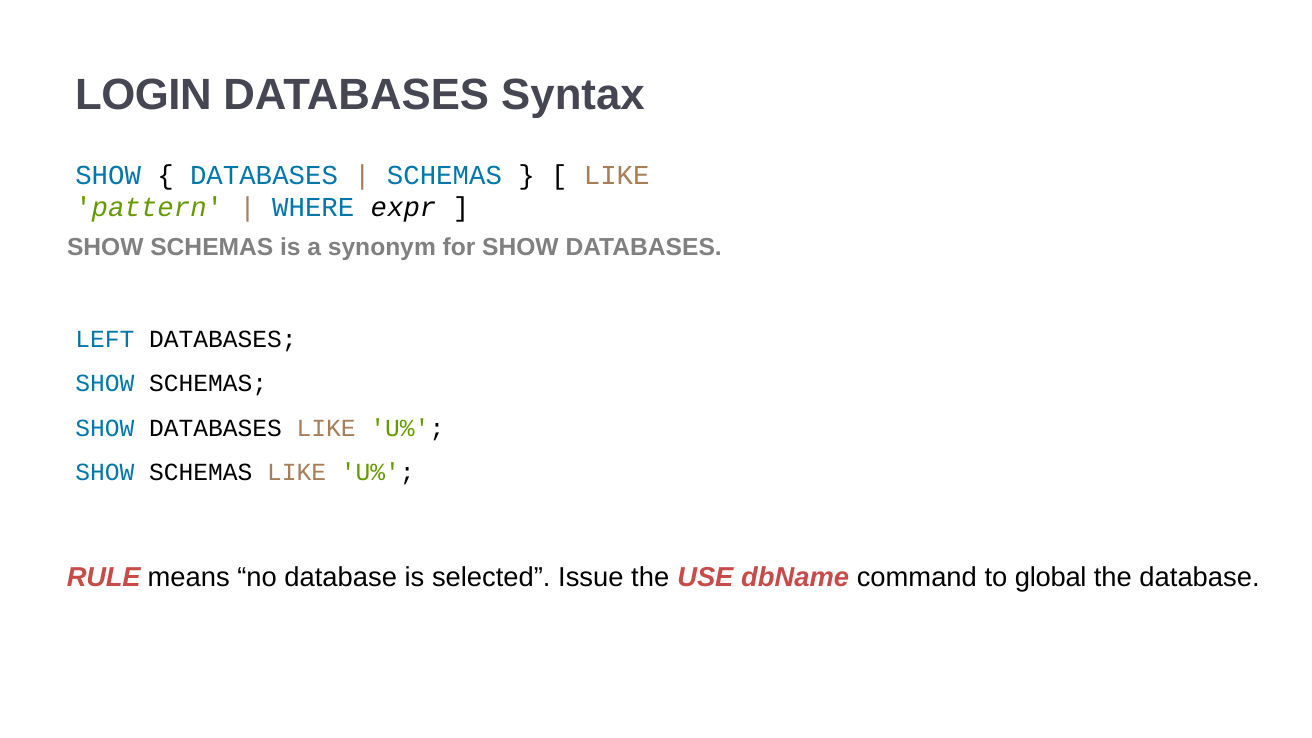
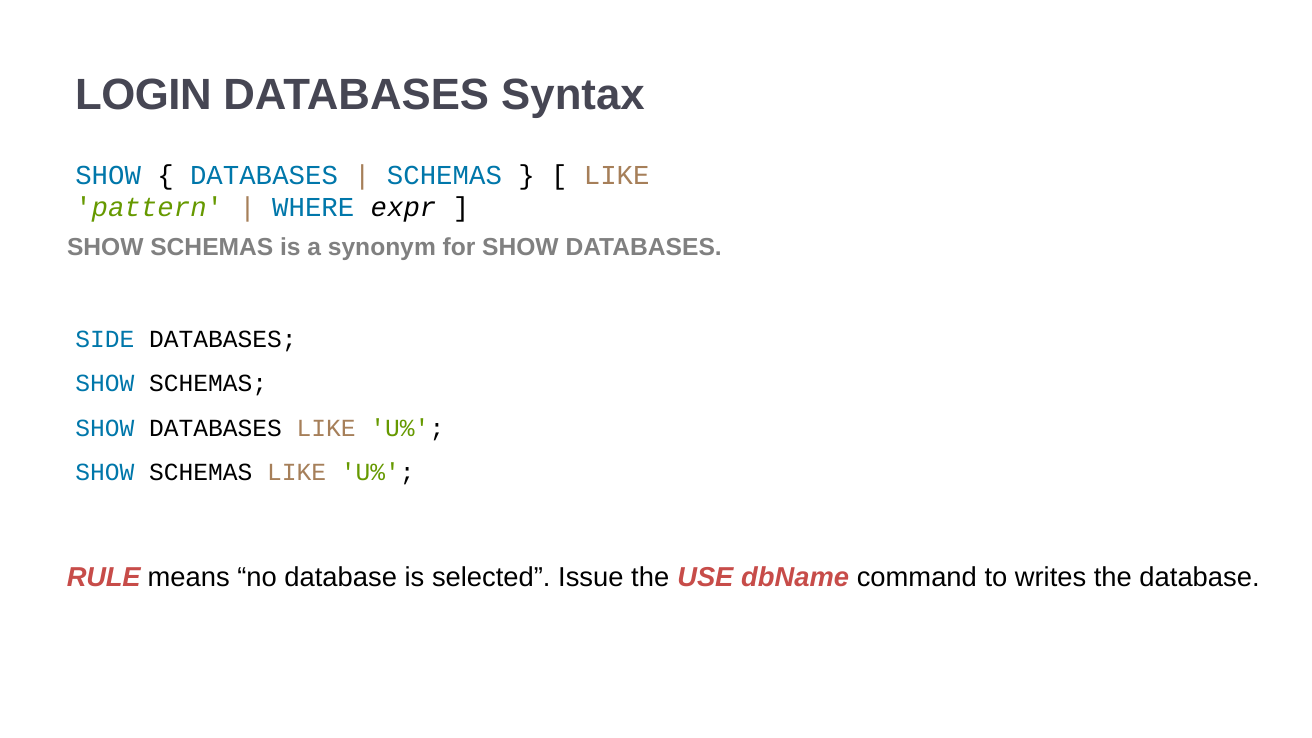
LEFT: LEFT -> SIDE
global: global -> writes
